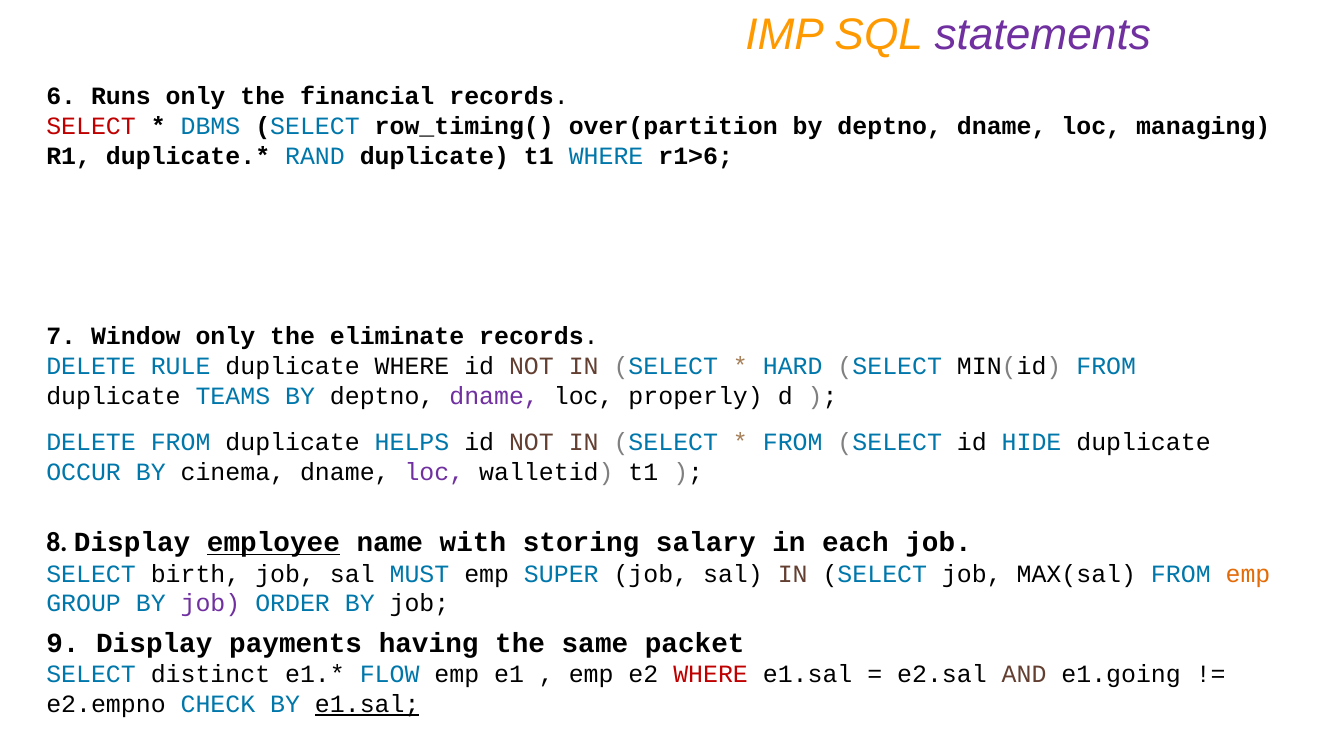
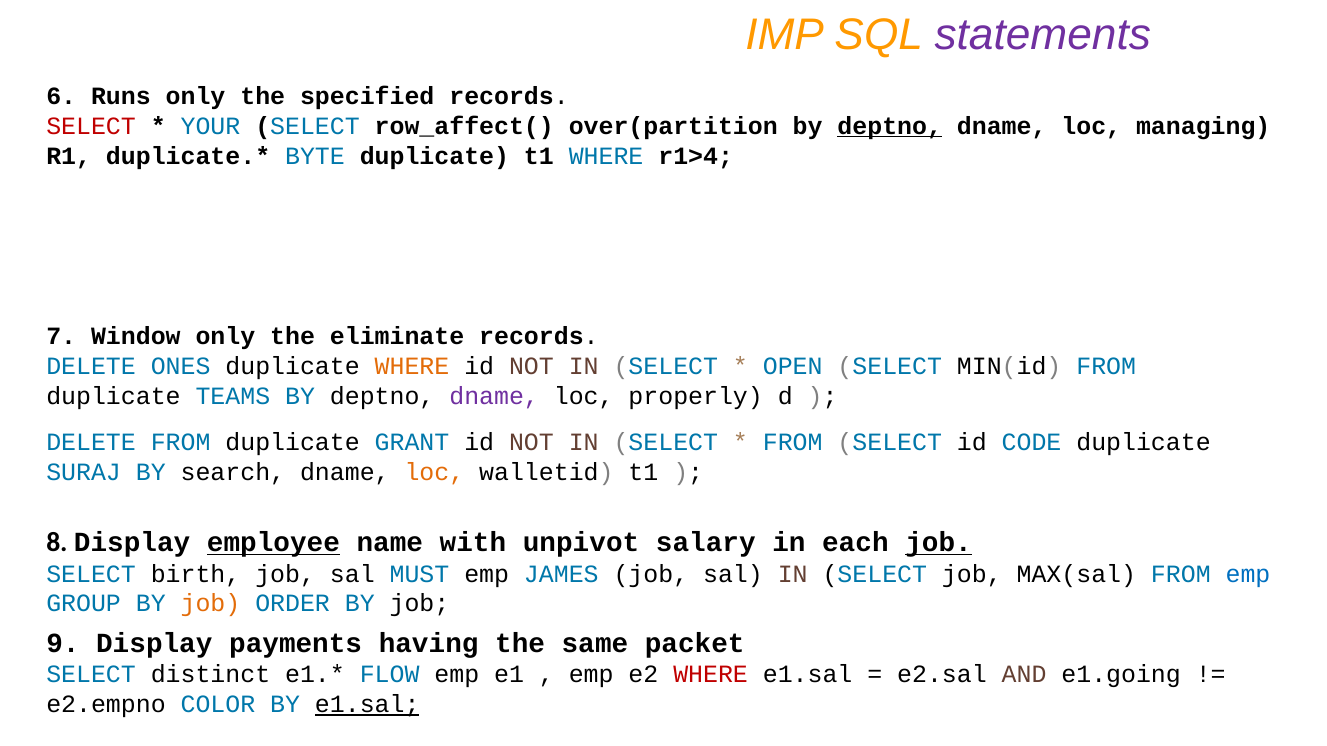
financial: financial -> specified
DBMS: DBMS -> YOUR
row_timing(: row_timing( -> row_affect(
deptno at (890, 126) underline: none -> present
RAND: RAND -> BYTE
r1>6: r1>6 -> r1>4
RULE: RULE -> ONES
WHERE at (412, 366) colour: black -> orange
HARD: HARD -> OPEN
HELPS: HELPS -> GRANT
HIDE: HIDE -> CODE
OCCUR: OCCUR -> SURAJ
cinema: cinema -> search
loc at (434, 473) colour: purple -> orange
storing: storing -> unpivot
job at (939, 543) underline: none -> present
SUPER: SUPER -> JAMES
emp at (1248, 574) colour: orange -> blue
job at (210, 604) colour: purple -> orange
CHECK: CHECK -> COLOR
